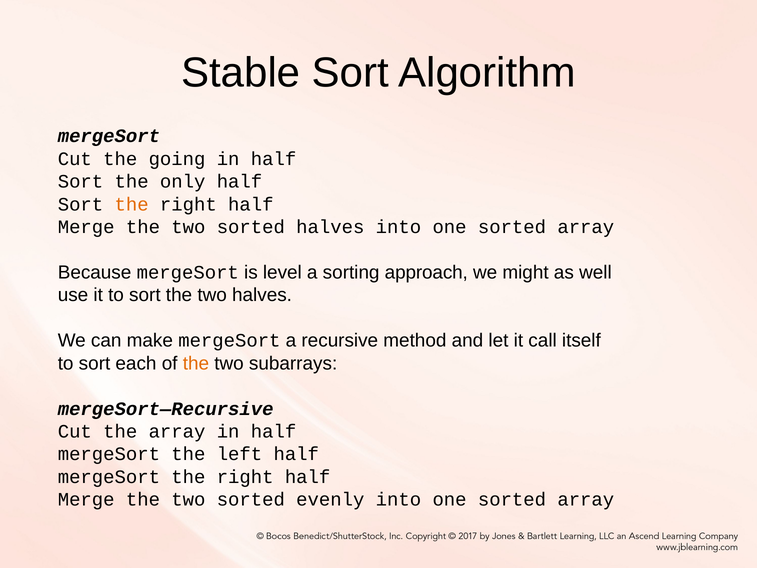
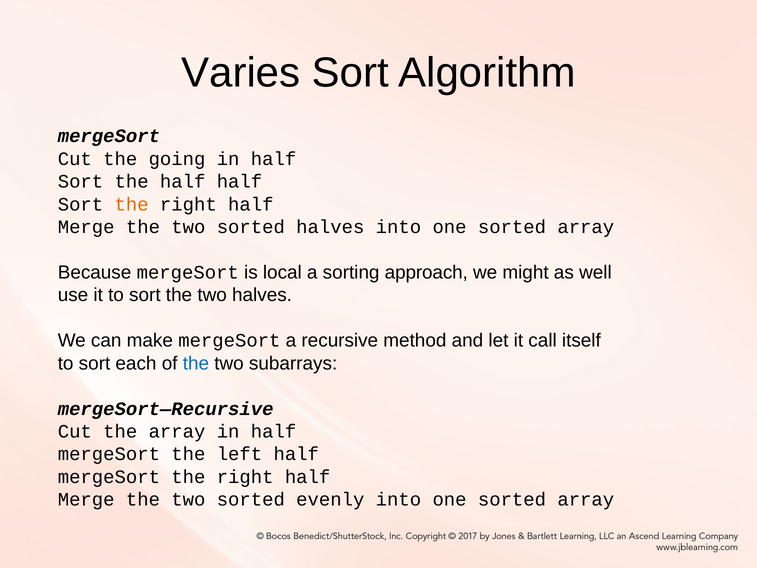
Stable: Stable -> Varies
the only: only -> half
level: level -> local
the at (196, 363) colour: orange -> blue
